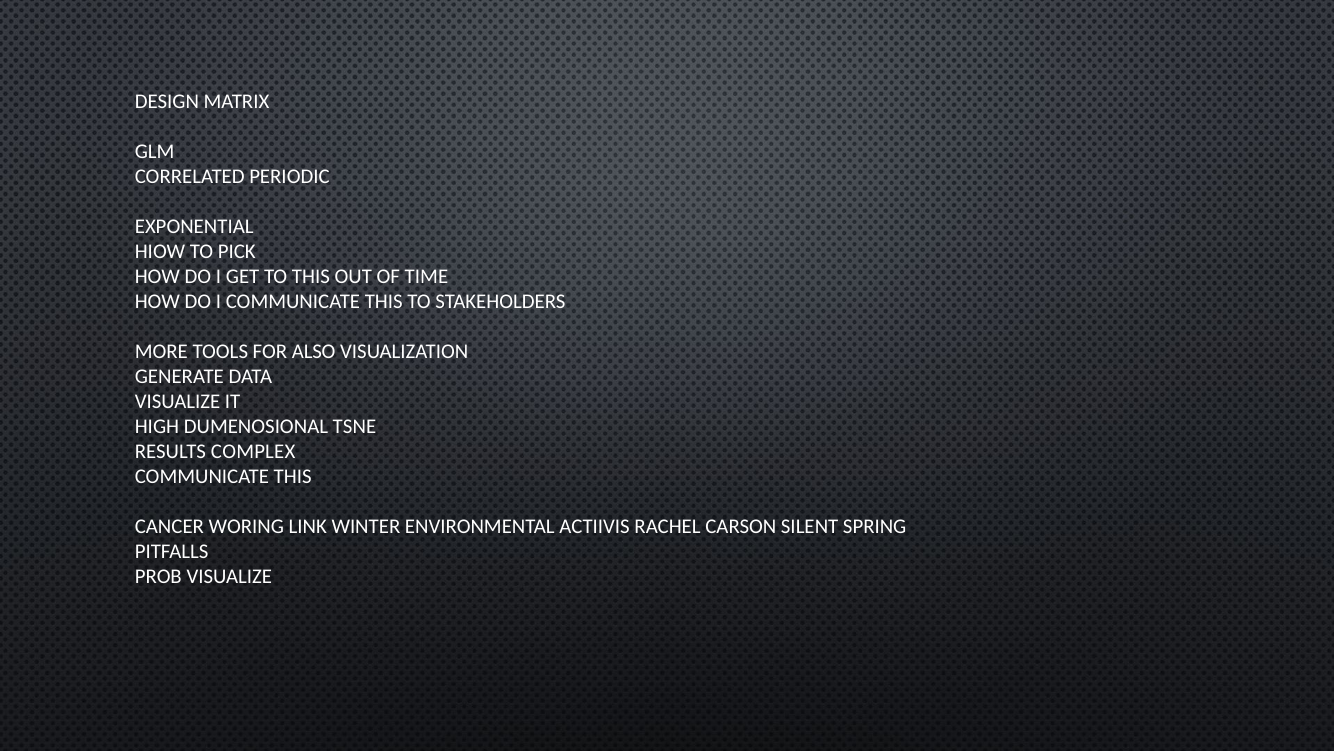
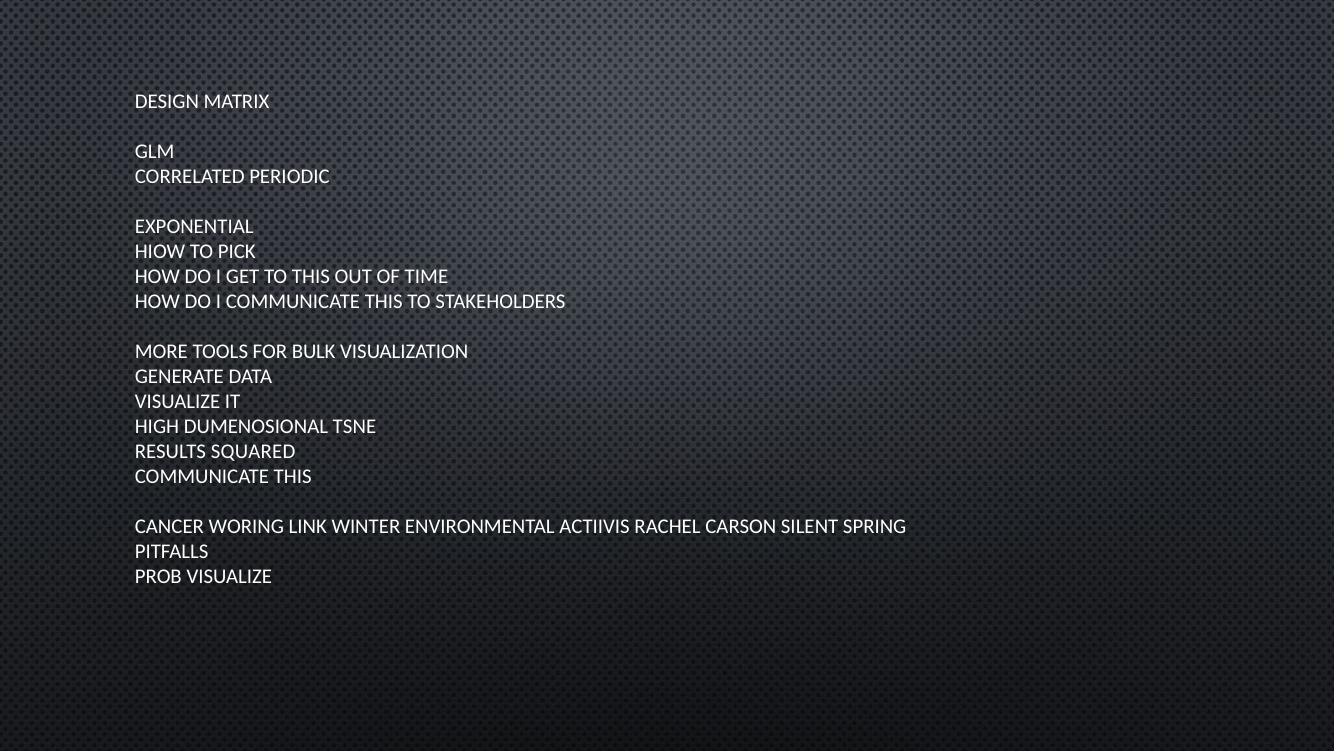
ALSO: ALSO -> BULK
COMPLEX: COMPLEX -> SQUARED
